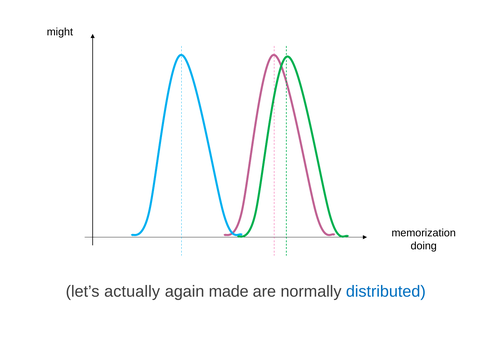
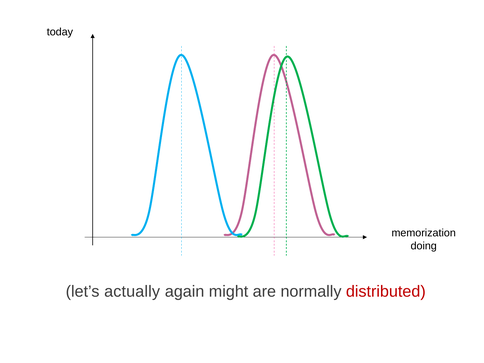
might: might -> today
made: made -> might
distributed colour: blue -> red
